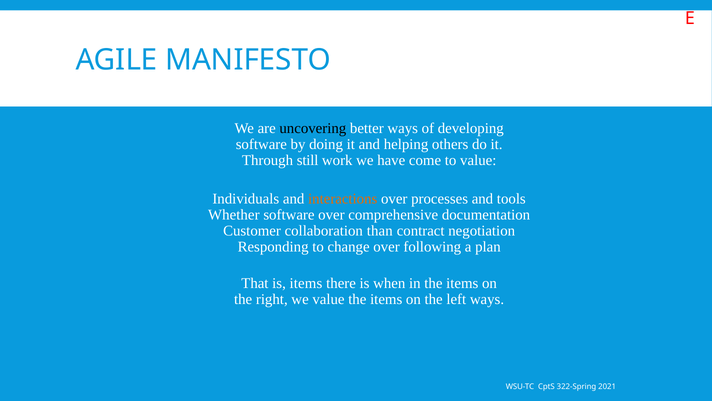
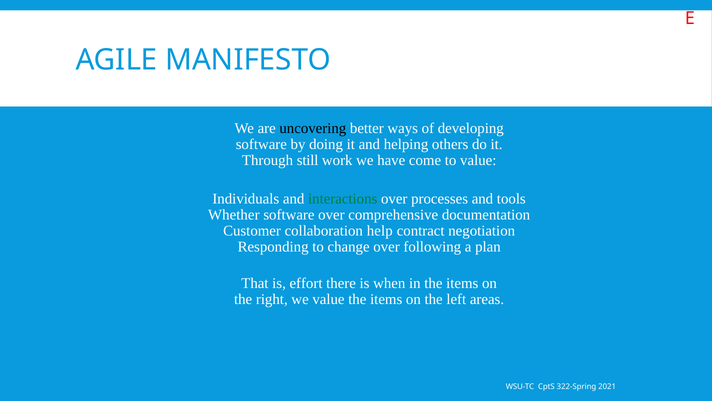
interactions colour: orange -> green
than: than -> help
is items: items -> effort
left ways: ways -> areas
